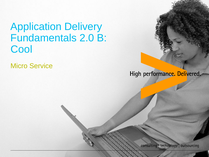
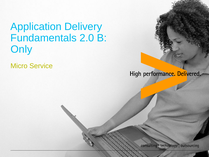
Cool: Cool -> Only
